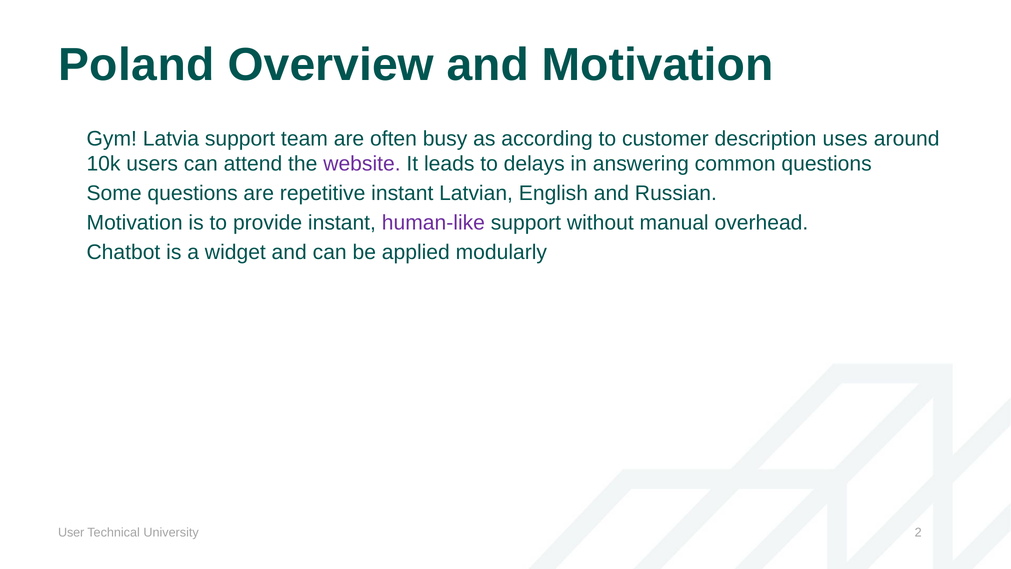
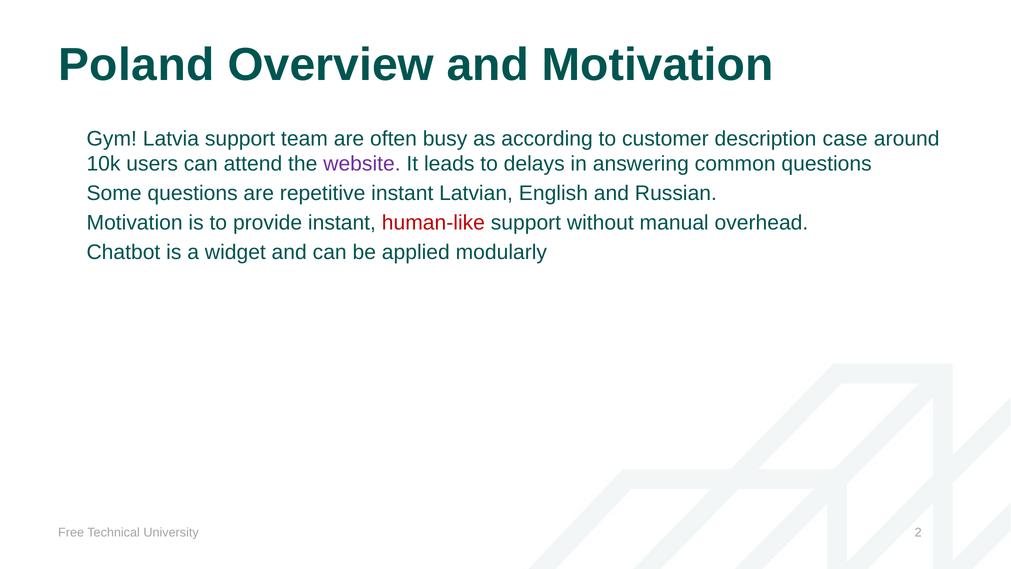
uses: uses -> case
human-like colour: purple -> red
User: User -> Free
